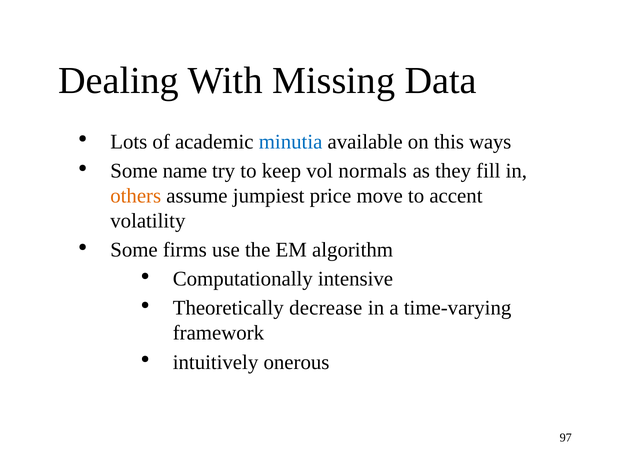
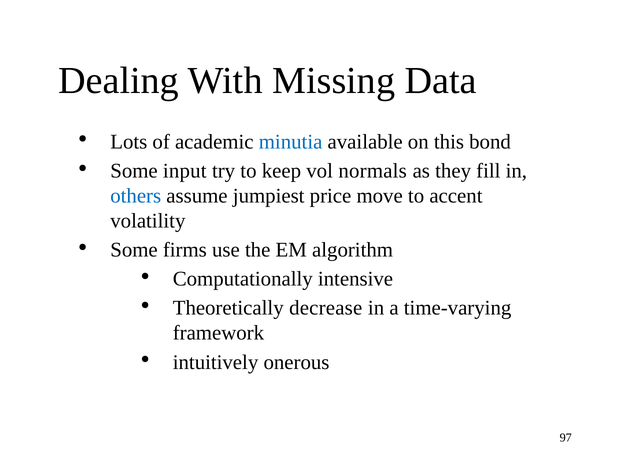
ways: ways -> bond
name: name -> input
others colour: orange -> blue
